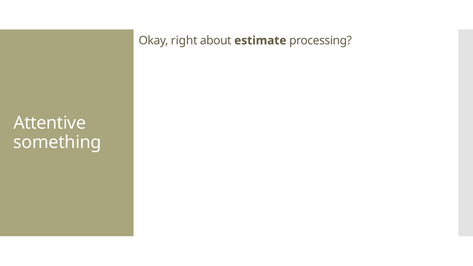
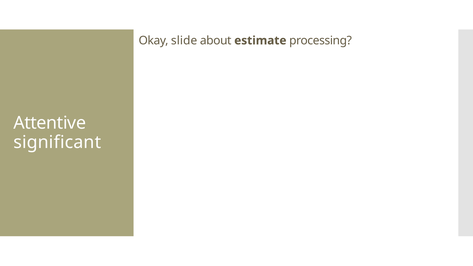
right: right -> slide
something: something -> significant
